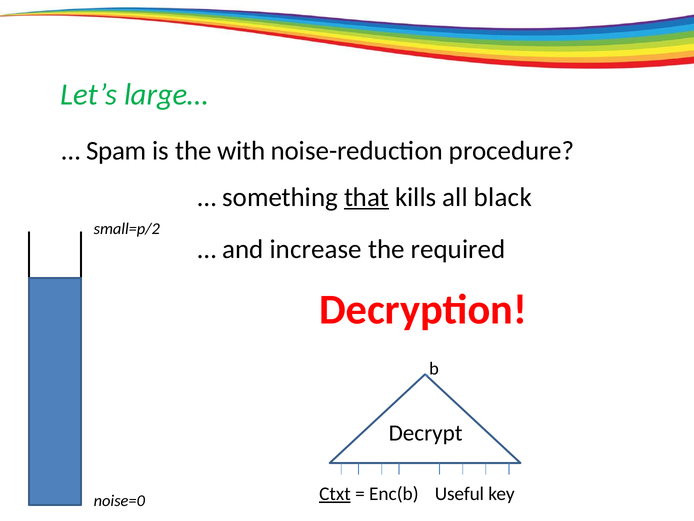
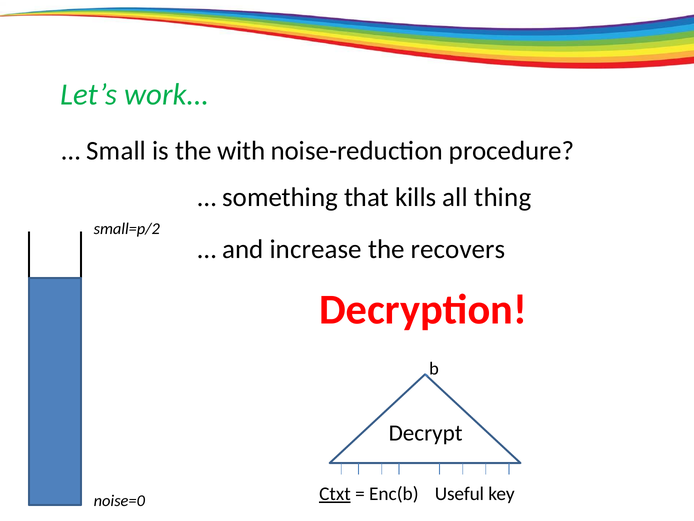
large…: large… -> work…
Spam: Spam -> Small
that underline: present -> none
black: black -> thing
required: required -> recovers
